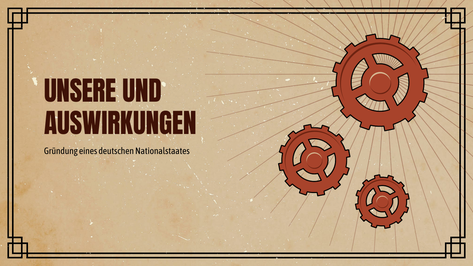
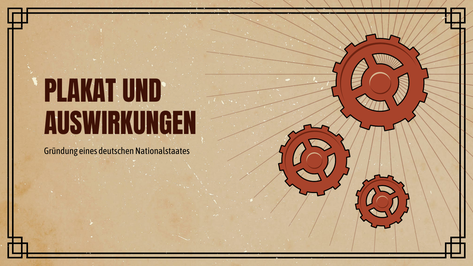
UNSERE: UNSERE -> PLAKAT
